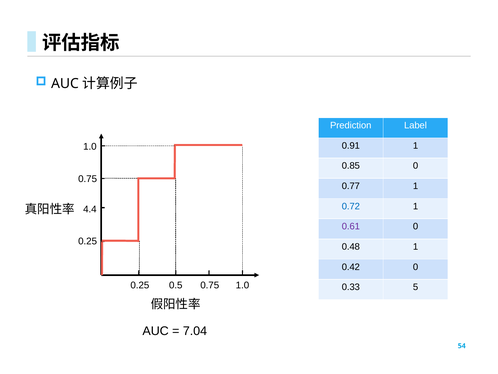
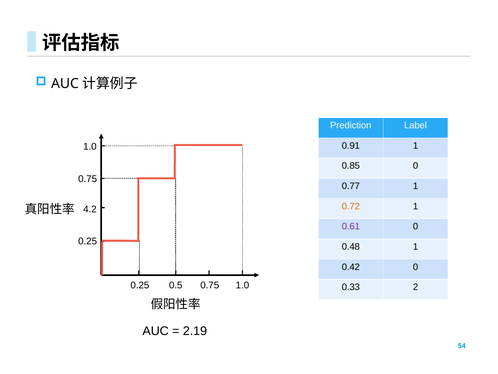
0.72 colour: blue -> orange
4.4: 4.4 -> 4.2
5: 5 -> 2
7.04: 7.04 -> 2.19
